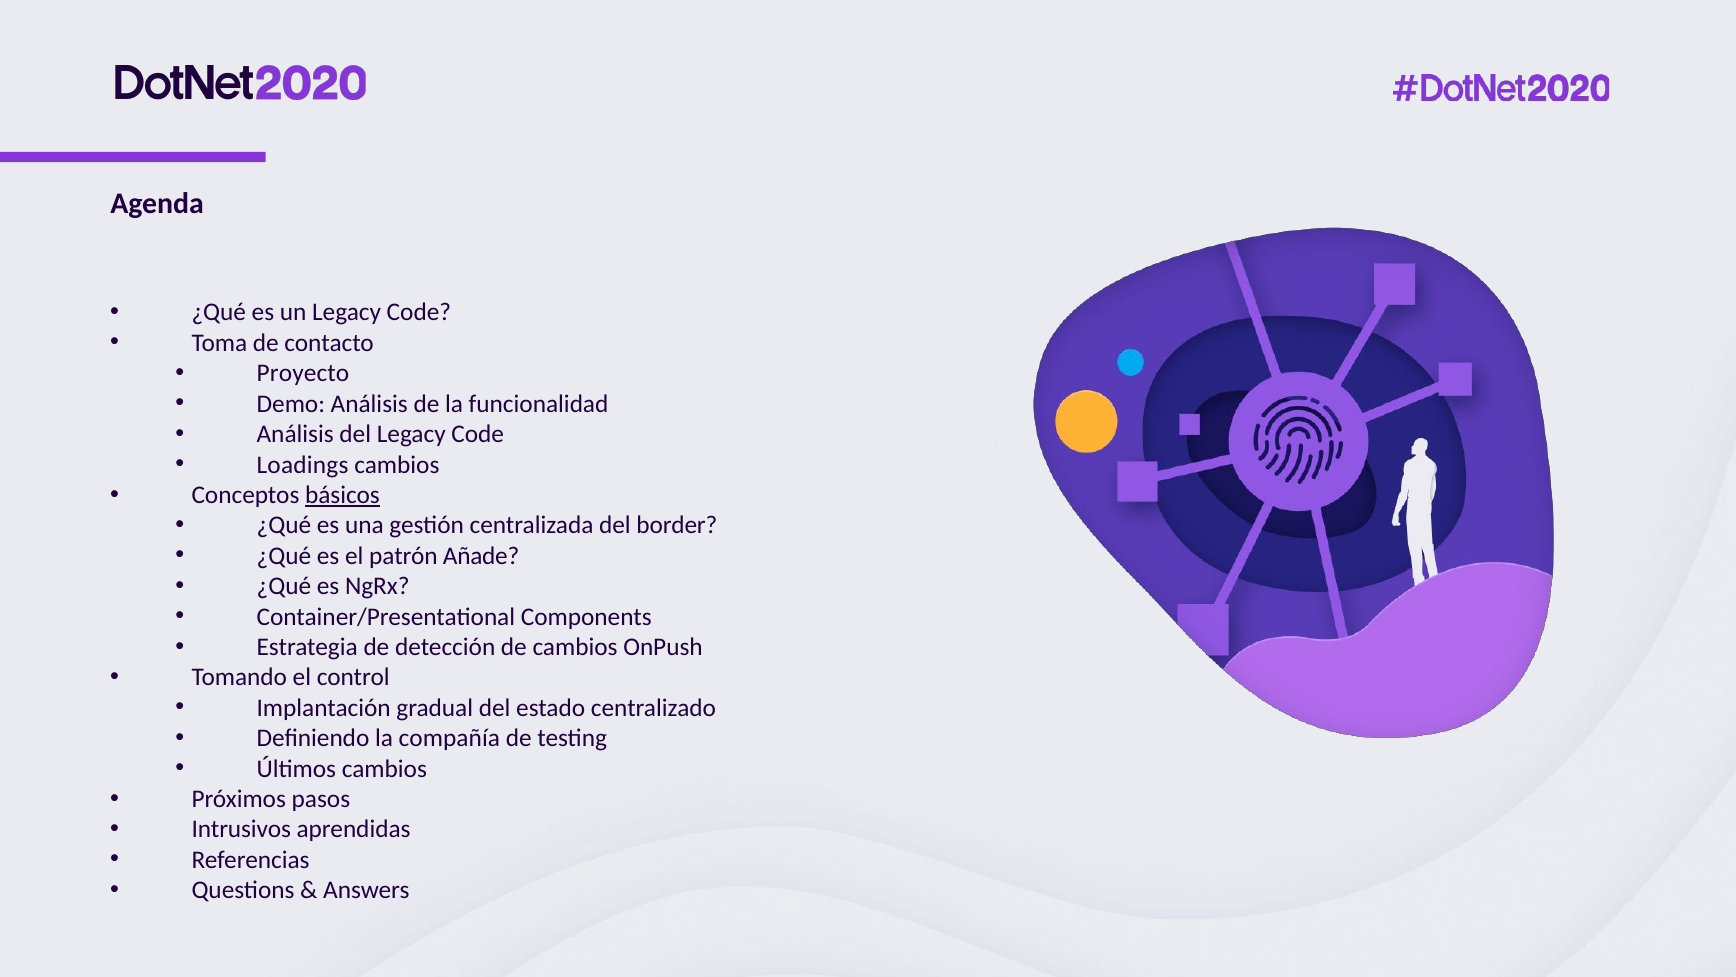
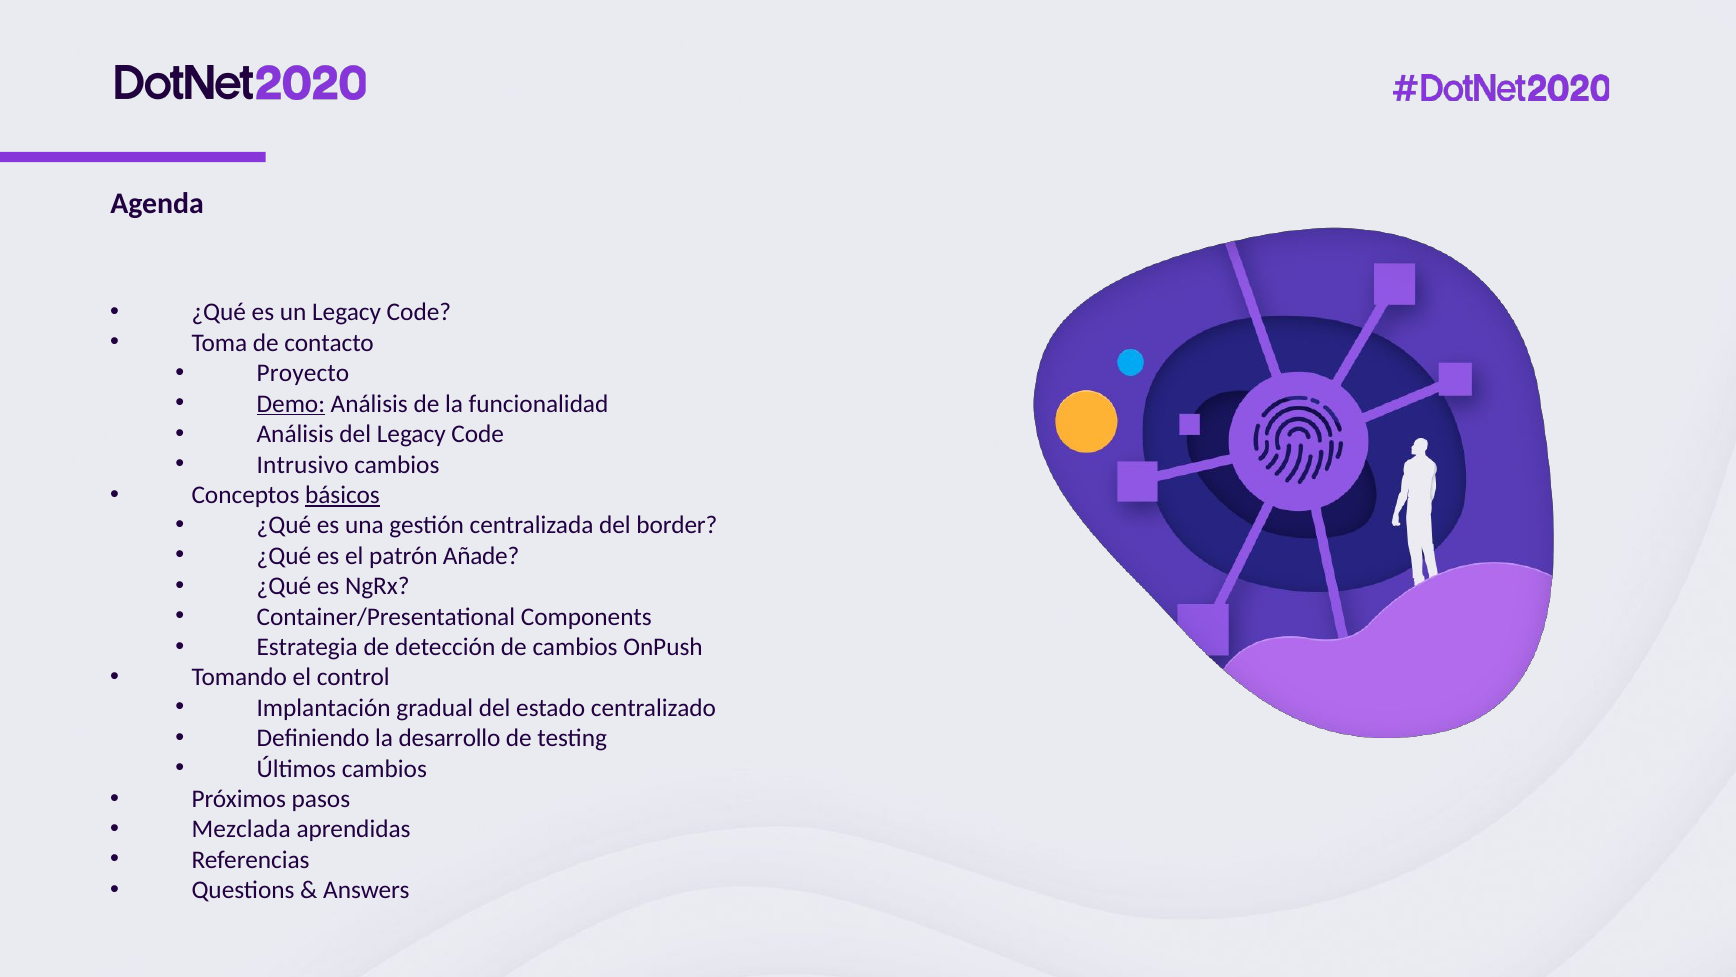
Demo underline: none -> present
Loadings: Loadings -> Intrusivo
compañía: compañía -> desarrollo
Intrusivos: Intrusivos -> Mezclada
